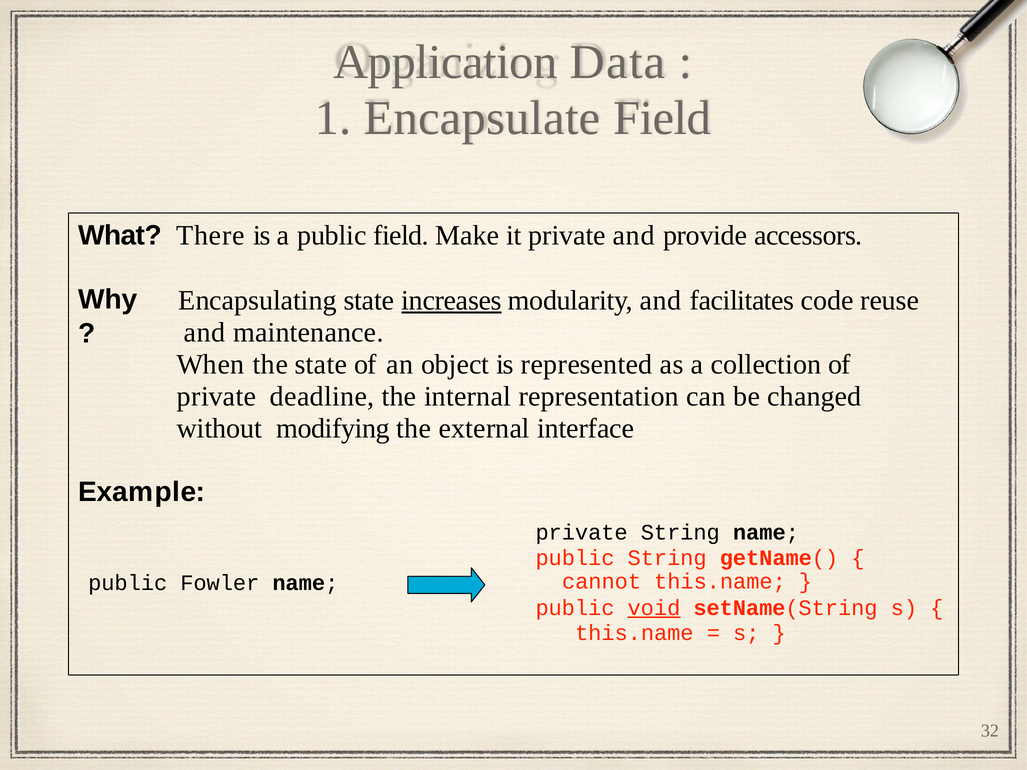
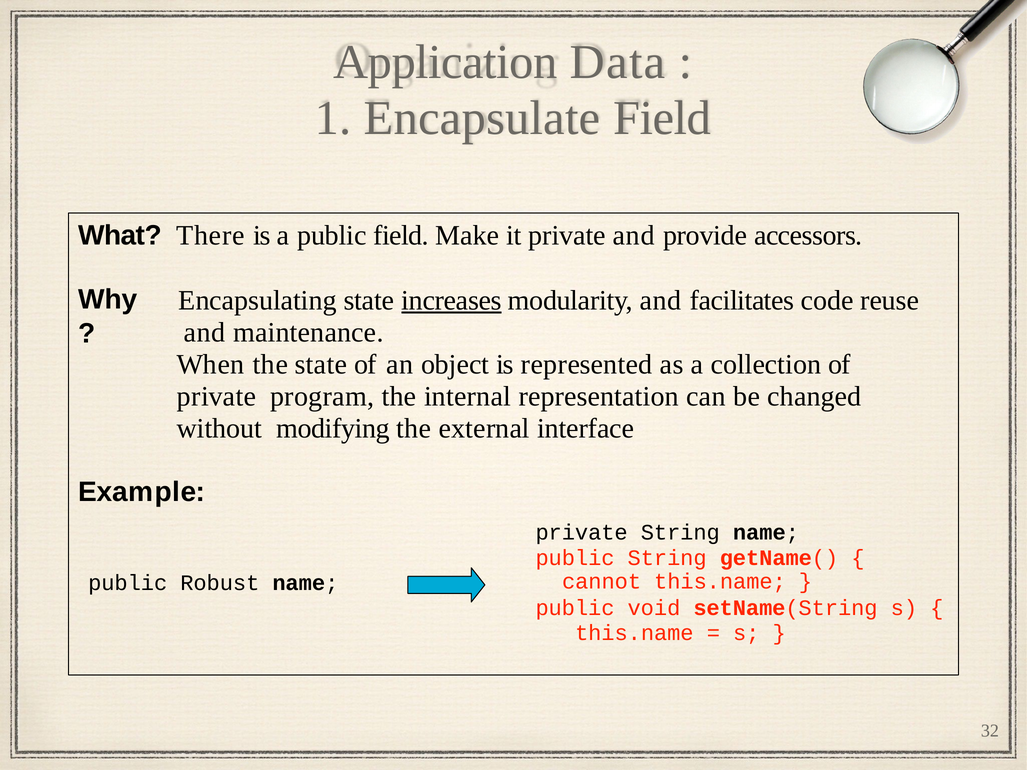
deadline: deadline -> program
Fowler: Fowler -> Robust
void underline: present -> none
